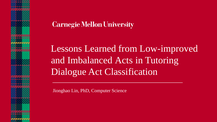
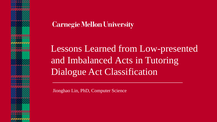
Low-improved: Low-improved -> Low-presented
